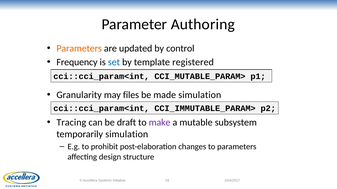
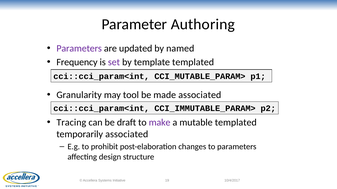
Parameters at (79, 48) colour: orange -> purple
control: control -> named
set colour: blue -> purple
template registered: registered -> templated
files: files -> tool
made simulation: simulation -> associated
mutable subsystem: subsystem -> templated
temporarily simulation: simulation -> associated
